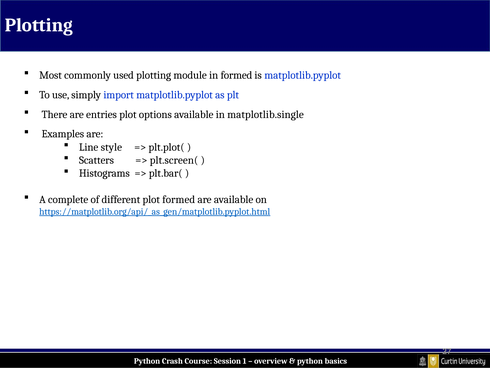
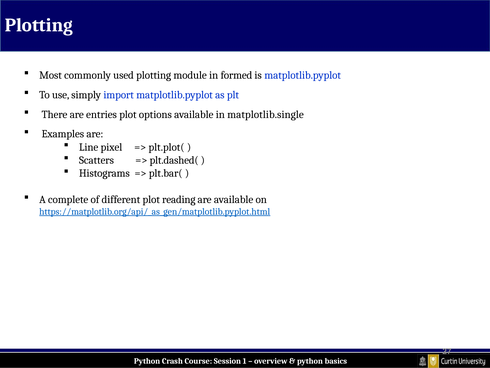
style: style -> pixel
plt.screen(: plt.screen( -> plt.dashed(
plot formed: formed -> reading
